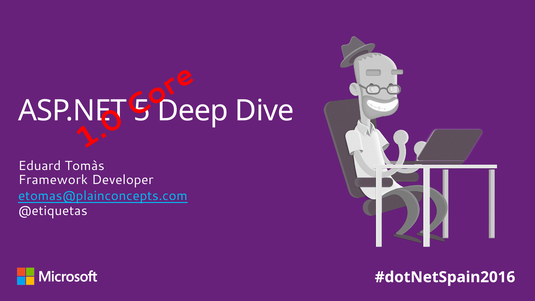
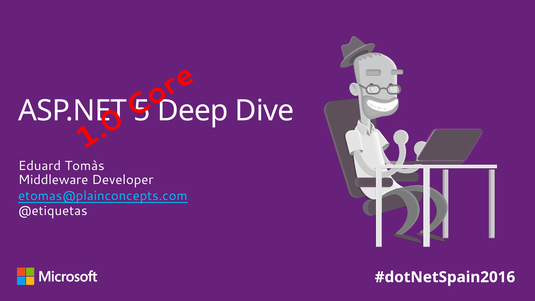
Framework: Framework -> Middleware
